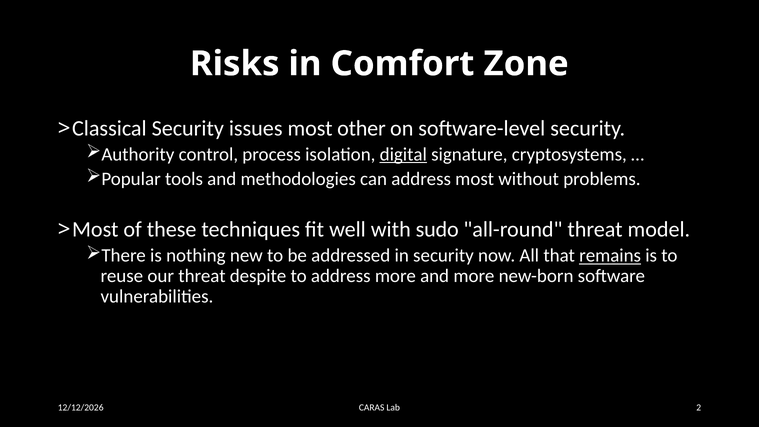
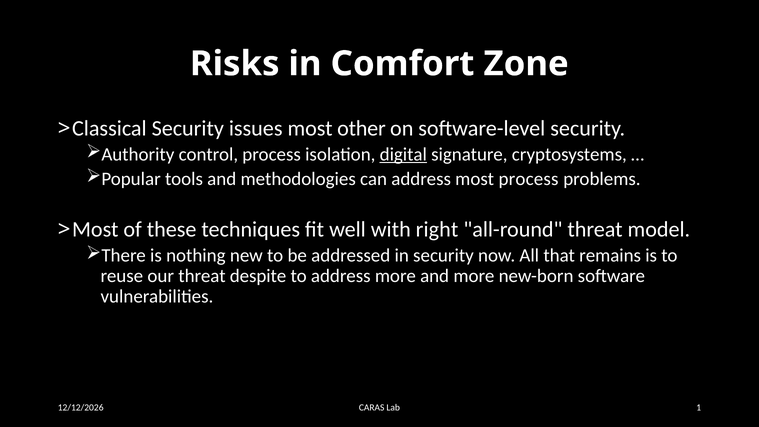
most without: without -> process
sudo: sudo -> right
remains underline: present -> none
2: 2 -> 1
